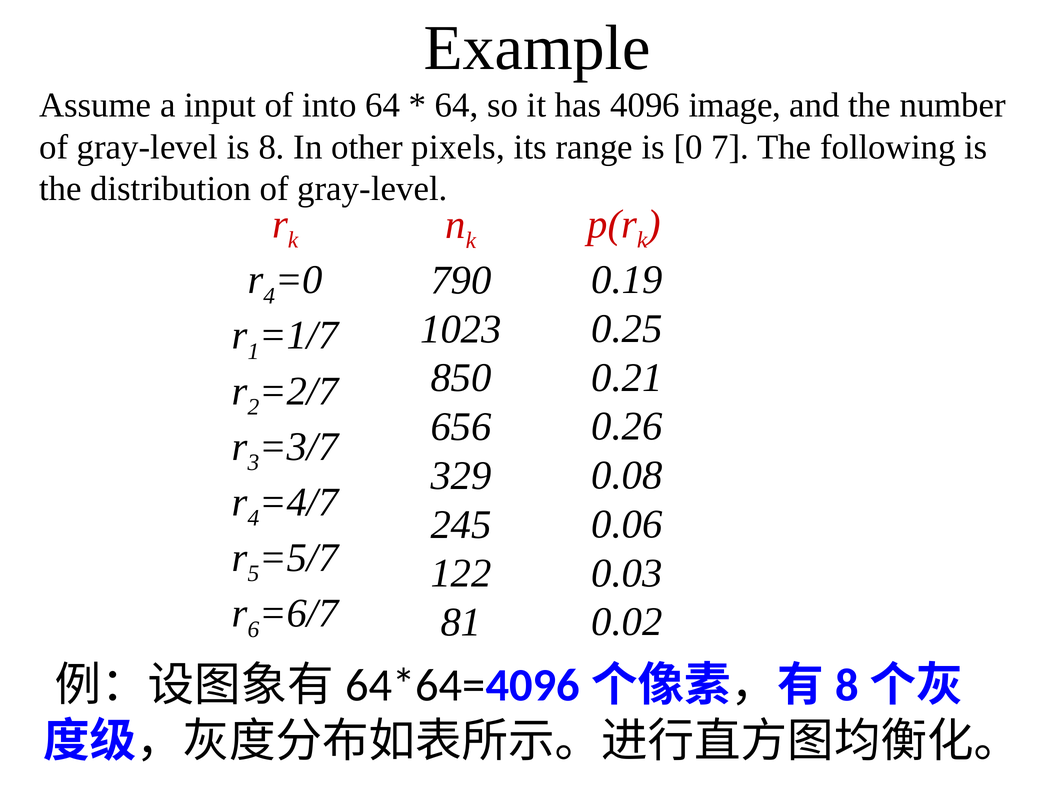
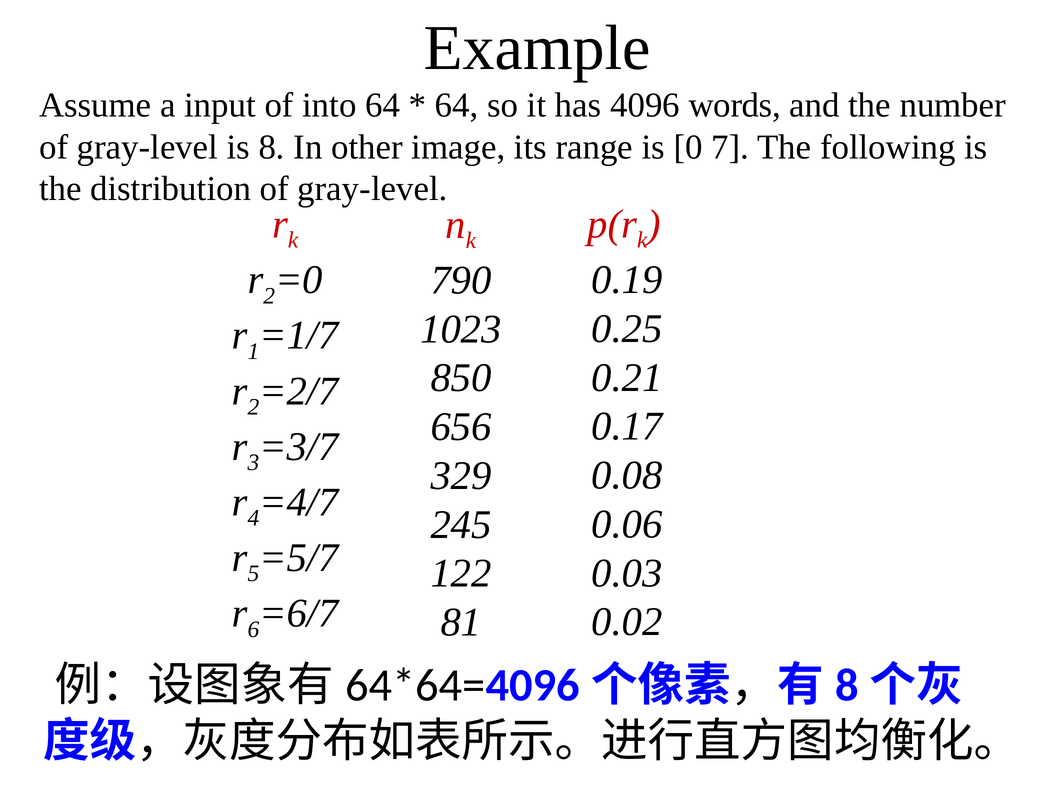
image: image -> words
pixels: pixels -> image
4 at (269, 296): 4 -> 2
0.26: 0.26 -> 0.17
